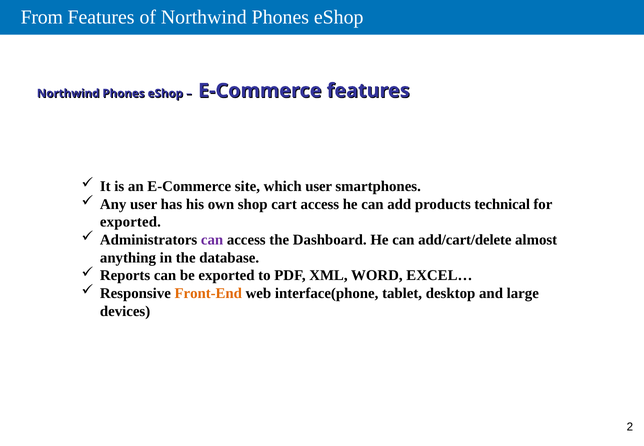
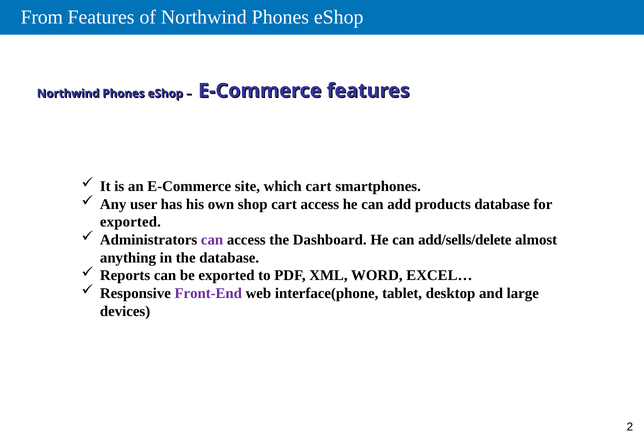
which user: user -> cart
products technical: technical -> database
add/cart/delete: add/cart/delete -> add/sells/delete
Front-End colour: orange -> purple
